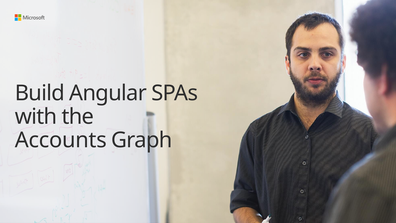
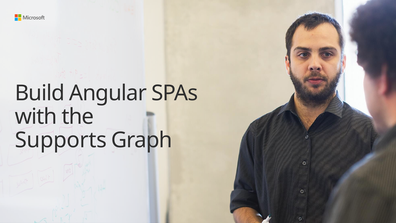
Accounts: Accounts -> Supports
